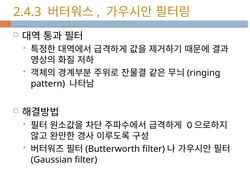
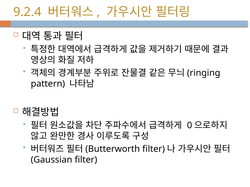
2.4.3: 2.4.3 -> 9.2.4
